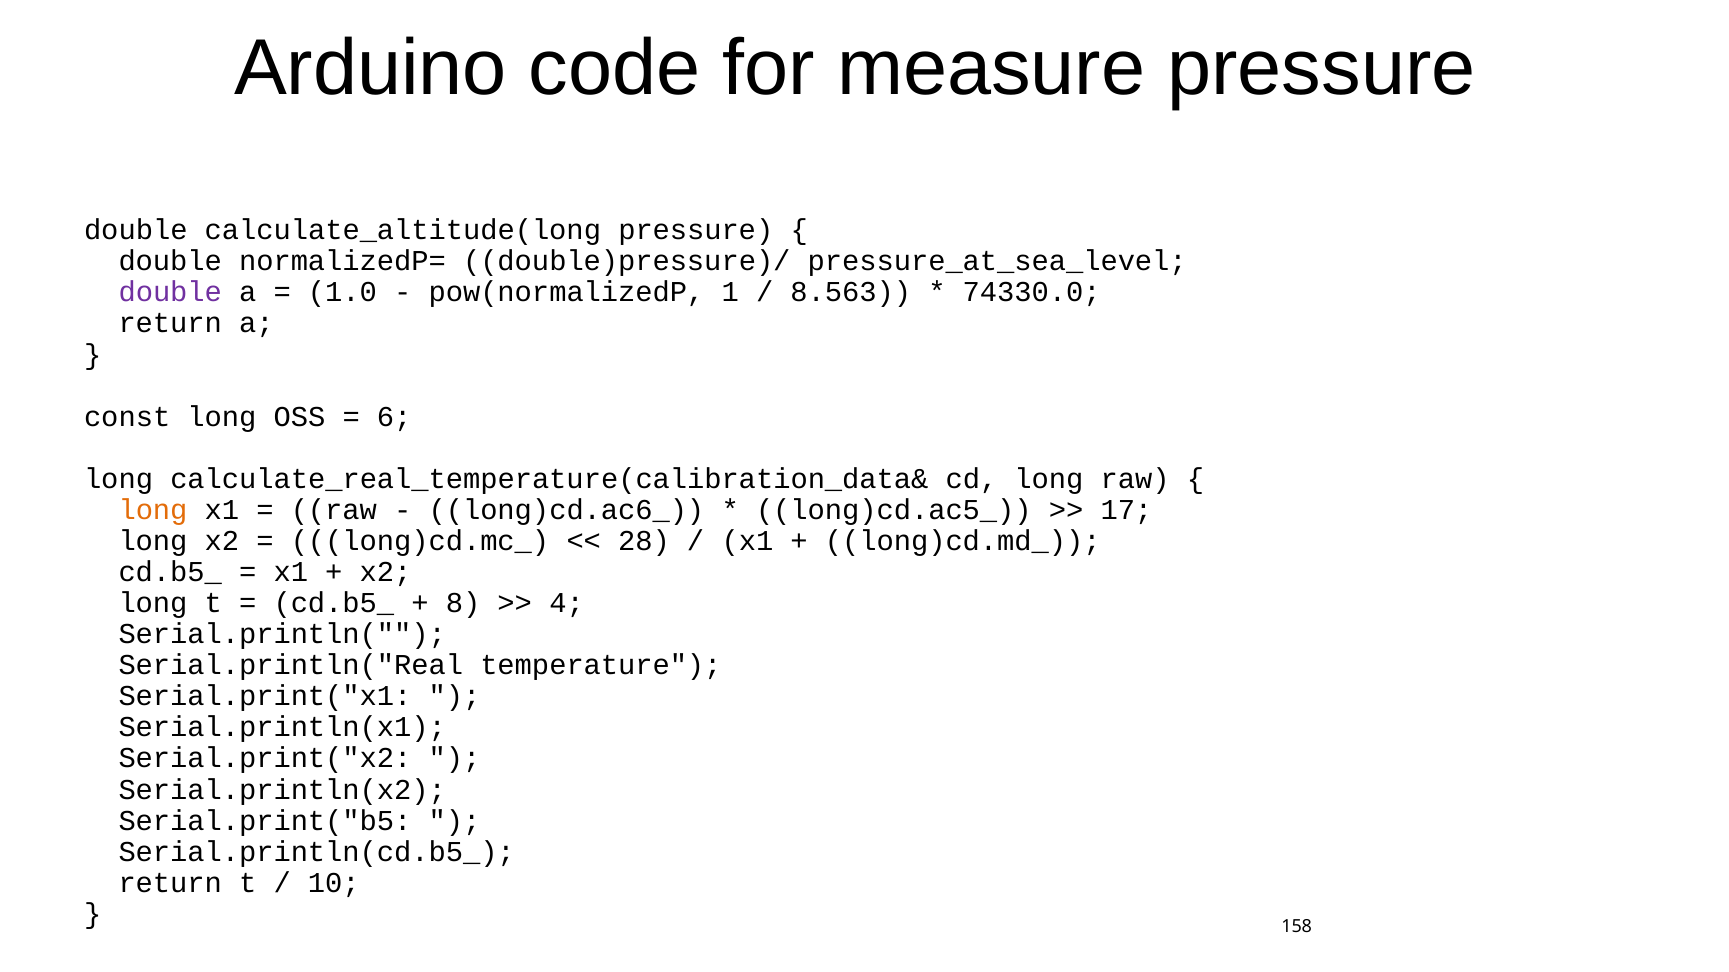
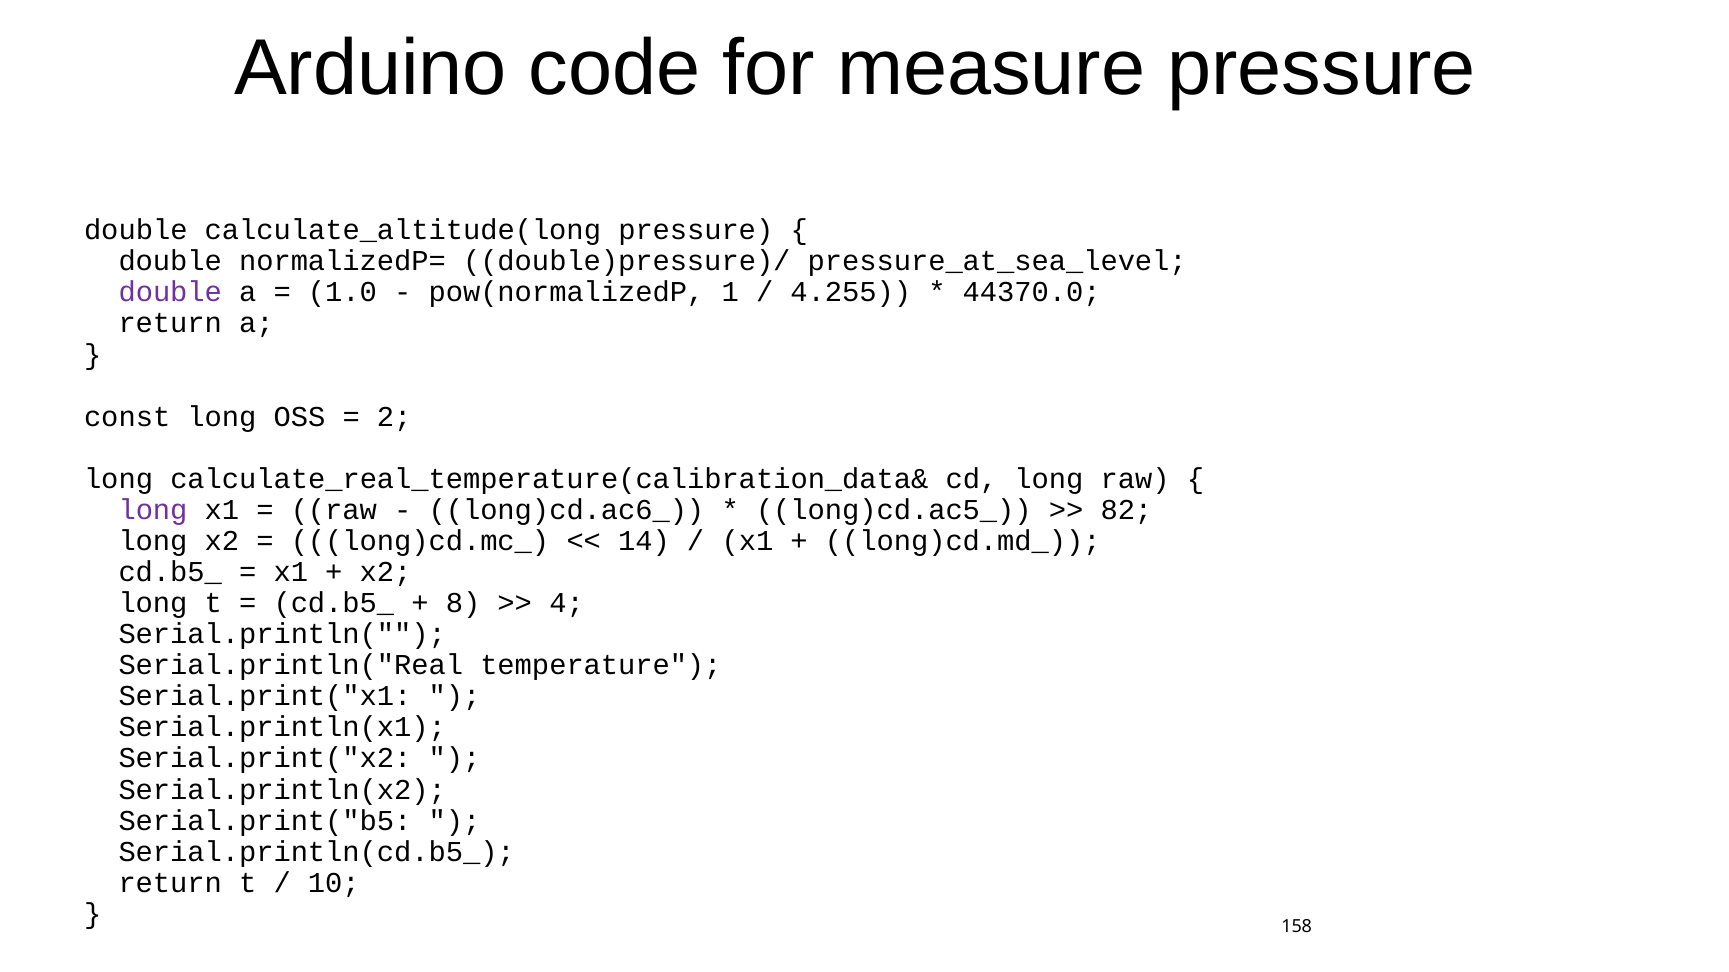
8.563: 8.563 -> 4.255
74330.0: 74330.0 -> 44370.0
6: 6 -> 2
long at (153, 510) colour: orange -> purple
17: 17 -> 82
28: 28 -> 14
